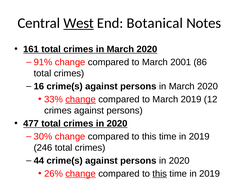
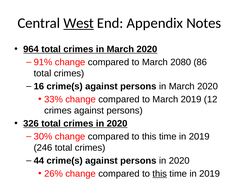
Botanical: Botanical -> Appendix
161: 161 -> 964
2001: 2001 -> 2080
change at (81, 99) underline: present -> none
477: 477 -> 326
change at (81, 174) underline: present -> none
